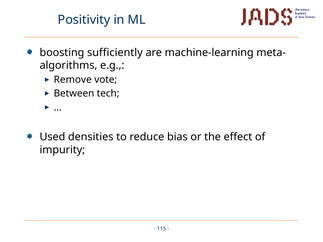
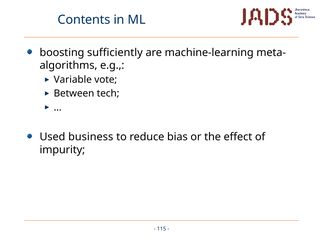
Positivity: Positivity -> Contents
Remove: Remove -> Variable
densities: densities -> business
